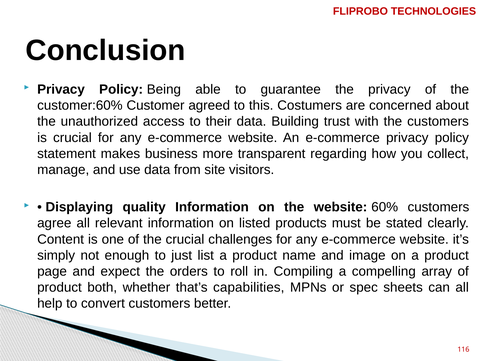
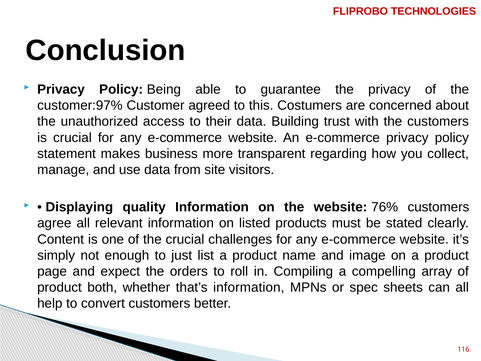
customer:60%: customer:60% -> customer:97%
60%: 60% -> 76%
that’s capabilities: capabilities -> information
